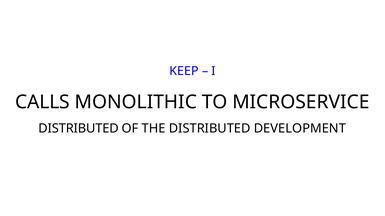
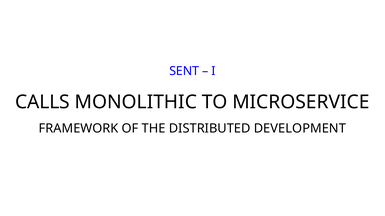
KEEP: KEEP -> SENT
DISTRIBUTED at (79, 129): DISTRIBUTED -> FRAMEWORK
